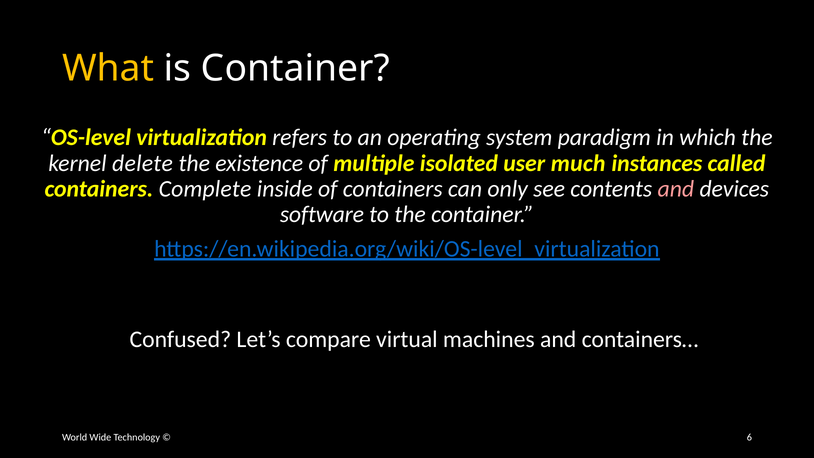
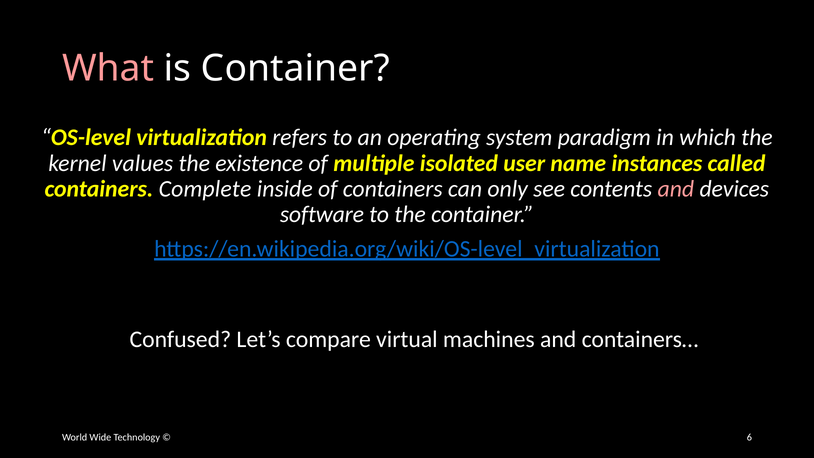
What colour: yellow -> pink
delete: delete -> values
much: much -> name
